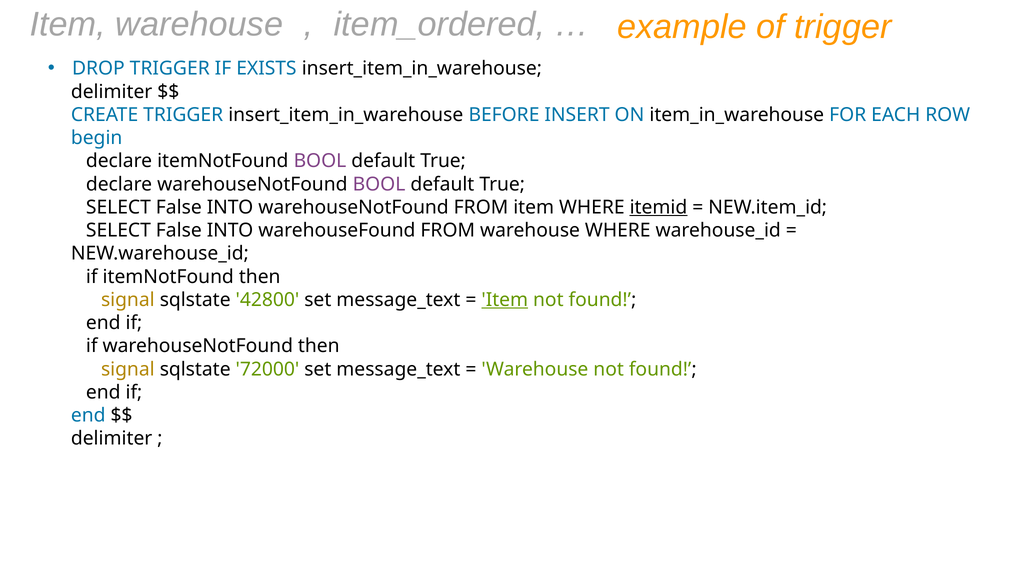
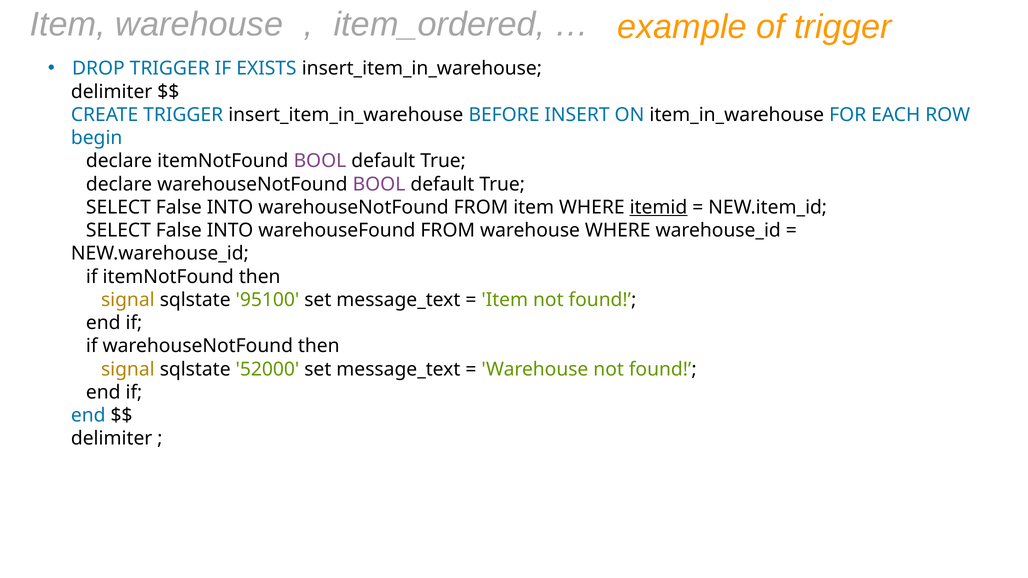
42800: 42800 -> 95100
Item at (505, 300) underline: present -> none
72000: 72000 -> 52000
